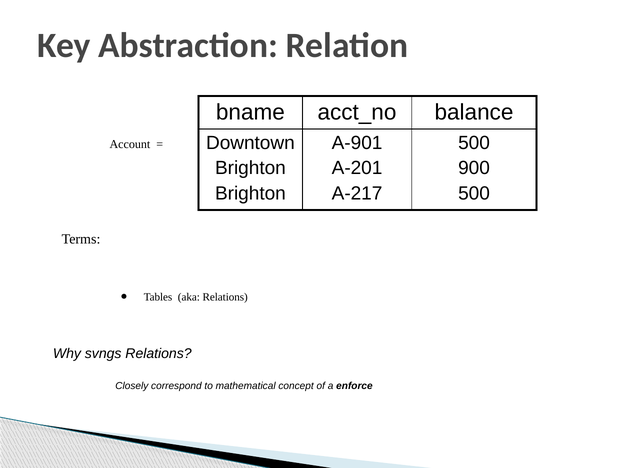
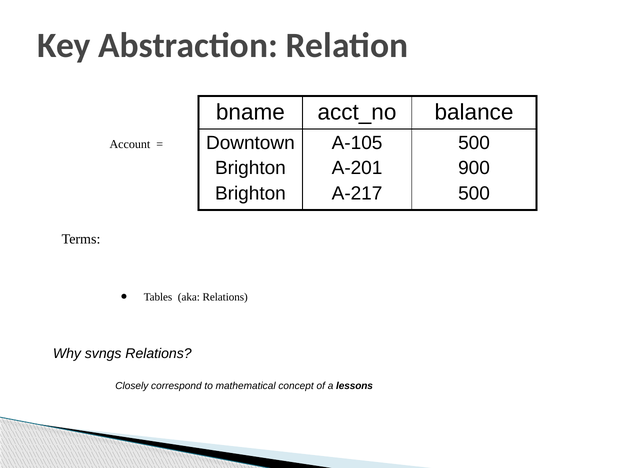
A-901: A-901 -> A-105
enforce: enforce -> lessons
